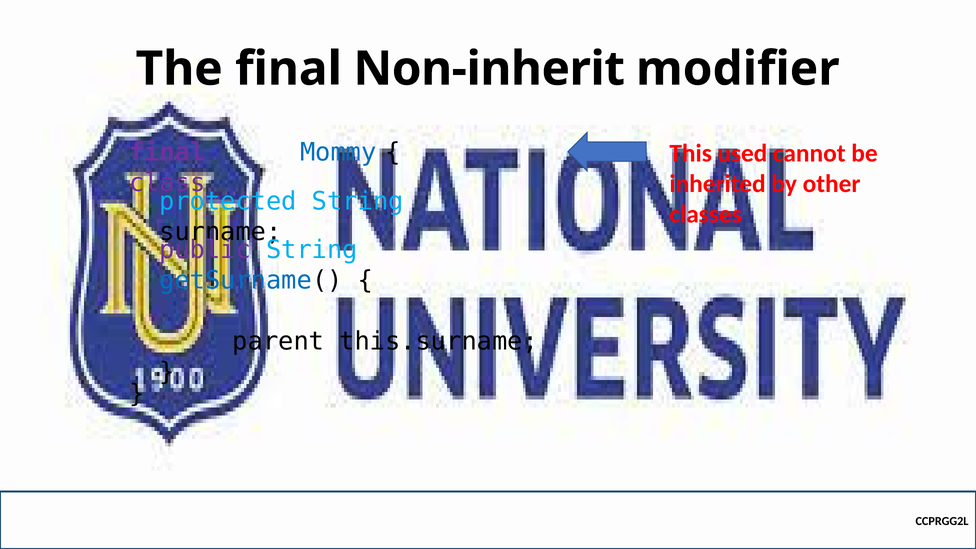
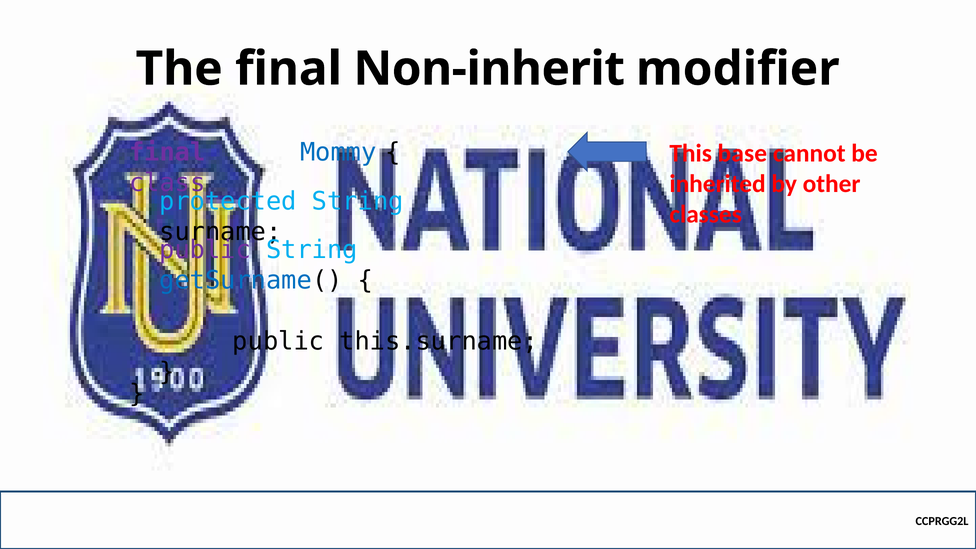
used: used -> base
parent at (278, 341): parent -> public
